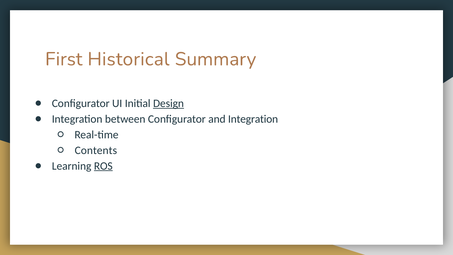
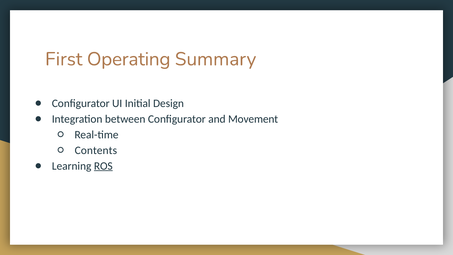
Historical: Historical -> Operating
Design underline: present -> none
and Integration: Integration -> Movement
